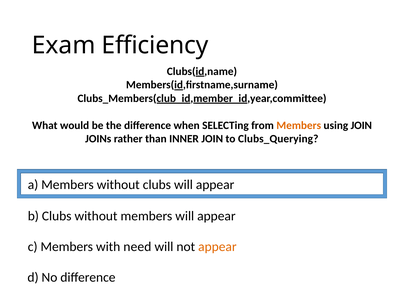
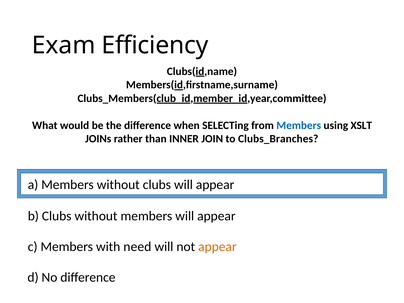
Members at (299, 125) colour: orange -> blue
using JOIN: JOIN -> XSLT
Clubs_Querying: Clubs_Querying -> Clubs_Branches
